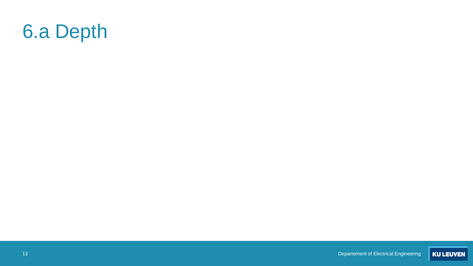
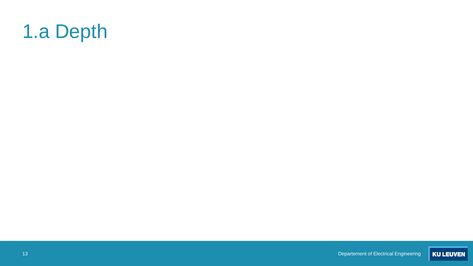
6.a: 6.a -> 1.a
